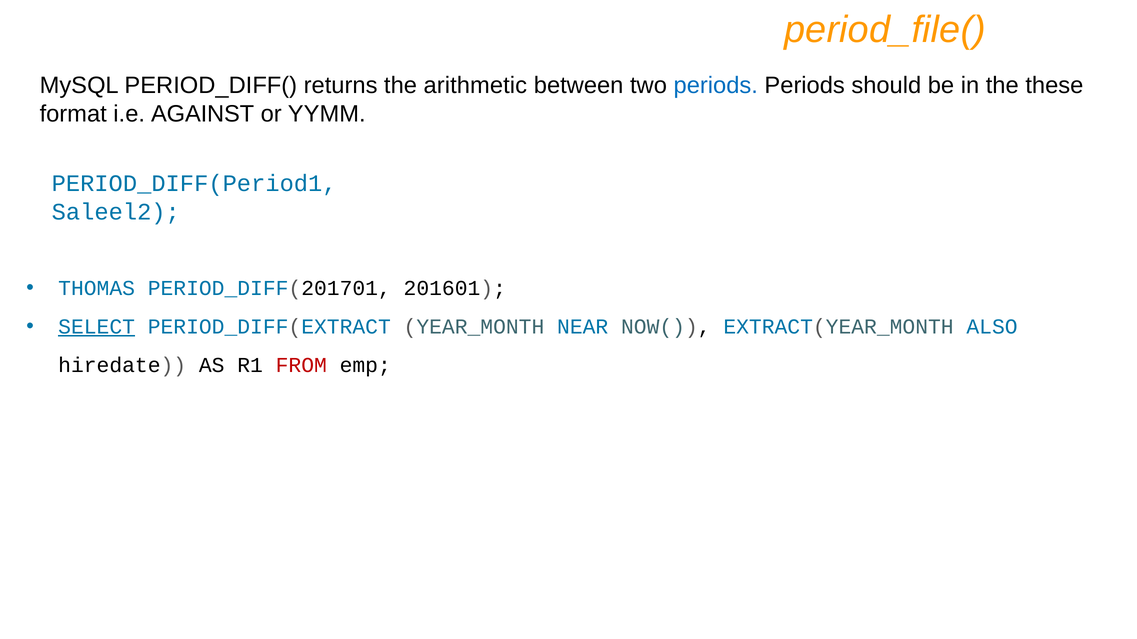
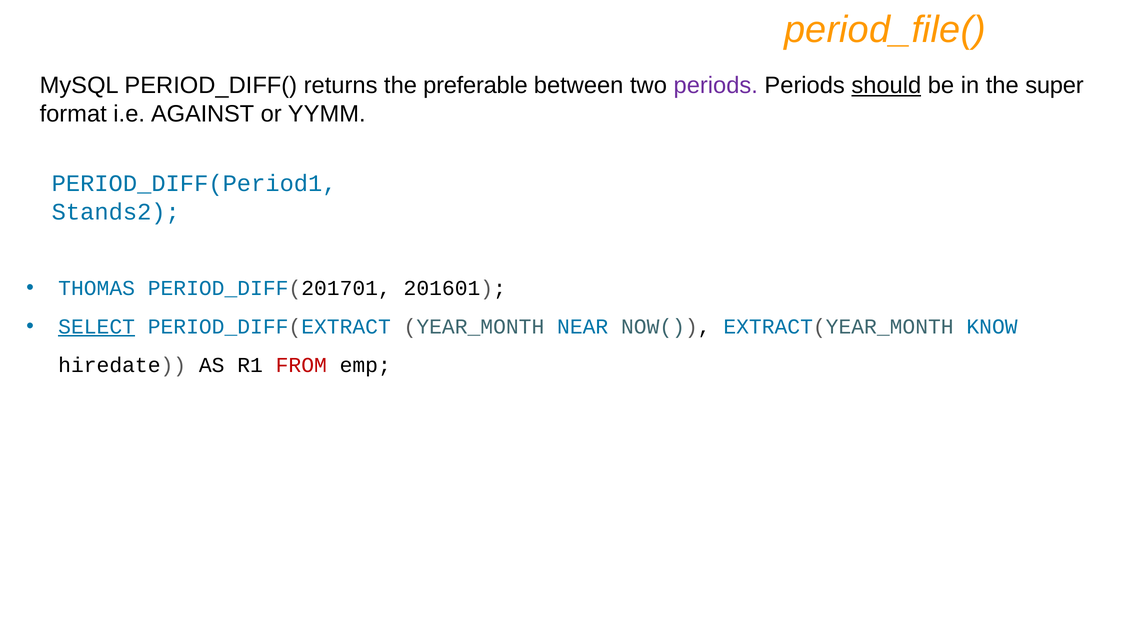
arithmetic: arithmetic -> preferable
periods at (716, 86) colour: blue -> purple
should underline: none -> present
these: these -> super
Saleel2: Saleel2 -> Stands2
ALSO: ALSO -> KNOW
